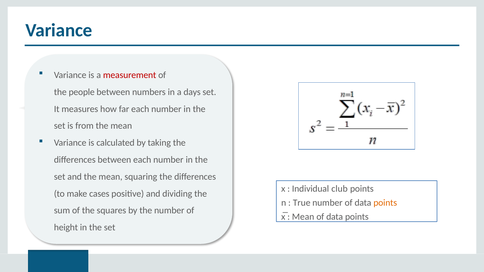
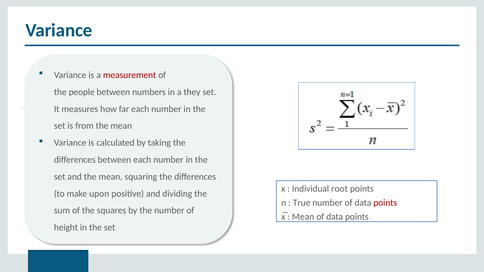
days: days -> they
club: club -> root
cases: cases -> upon
points at (385, 203) colour: orange -> red
